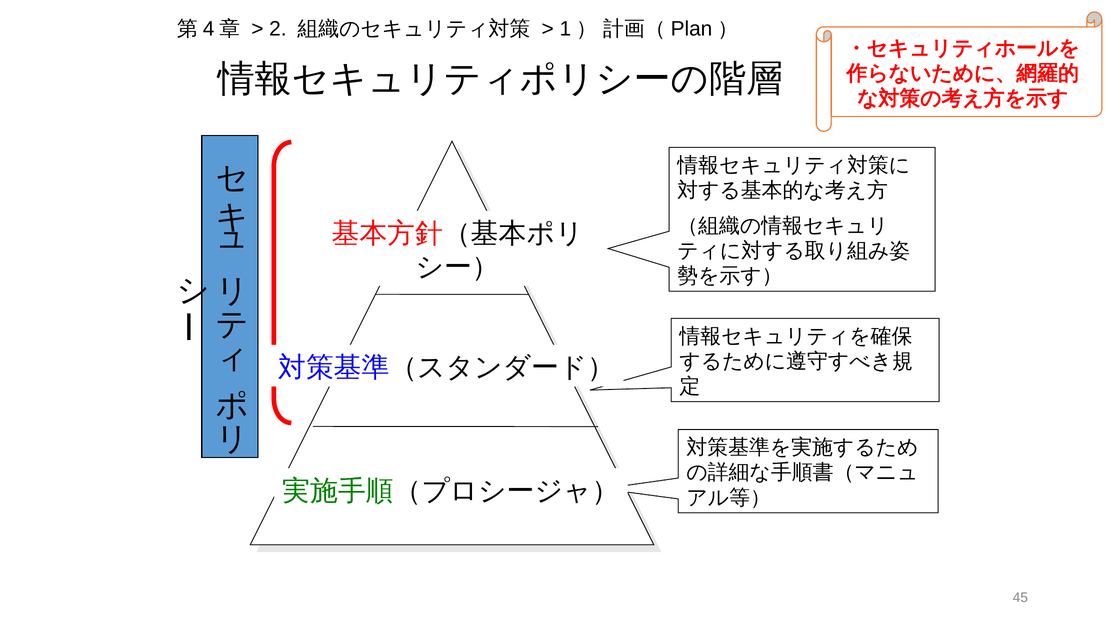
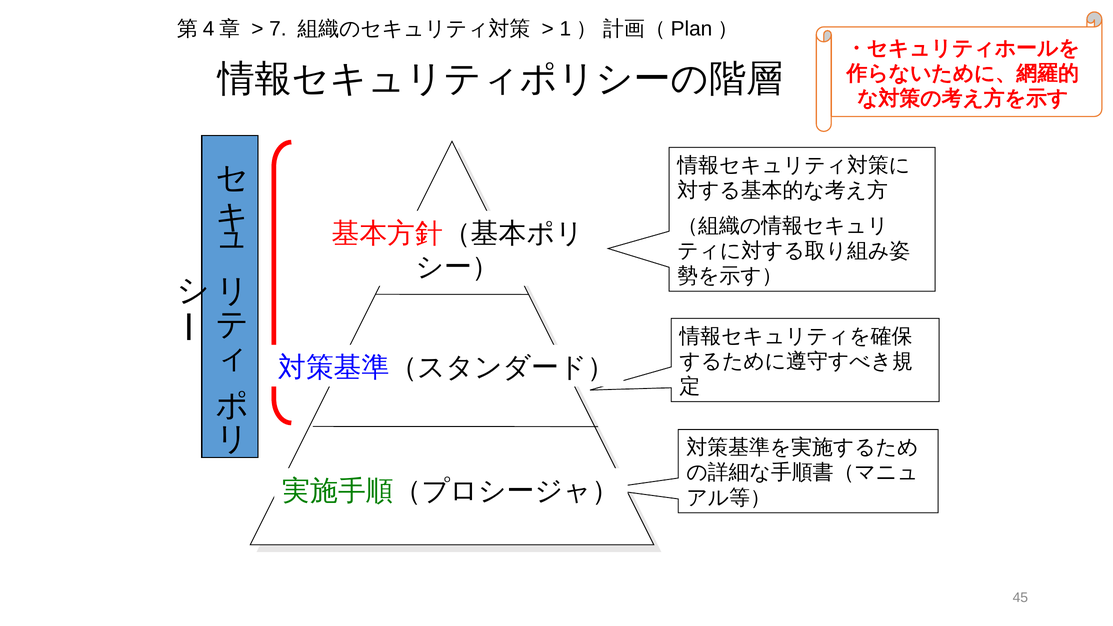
2: 2 -> 7
